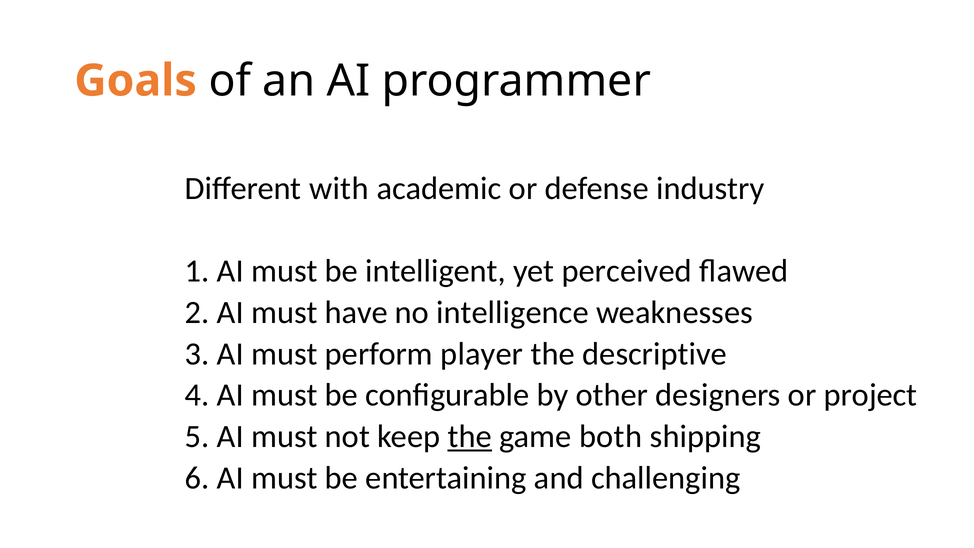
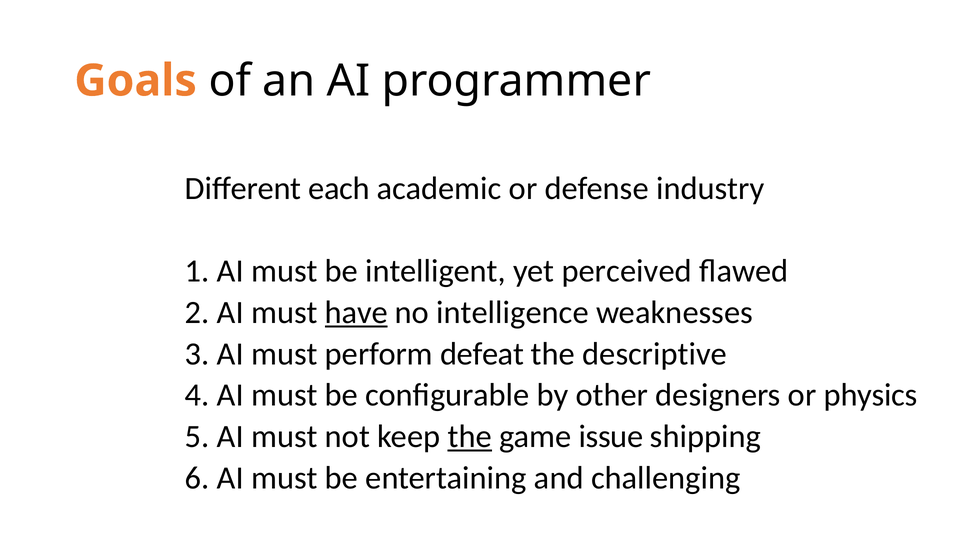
with: with -> each
have underline: none -> present
player: player -> defeat
project: project -> physics
both: both -> issue
